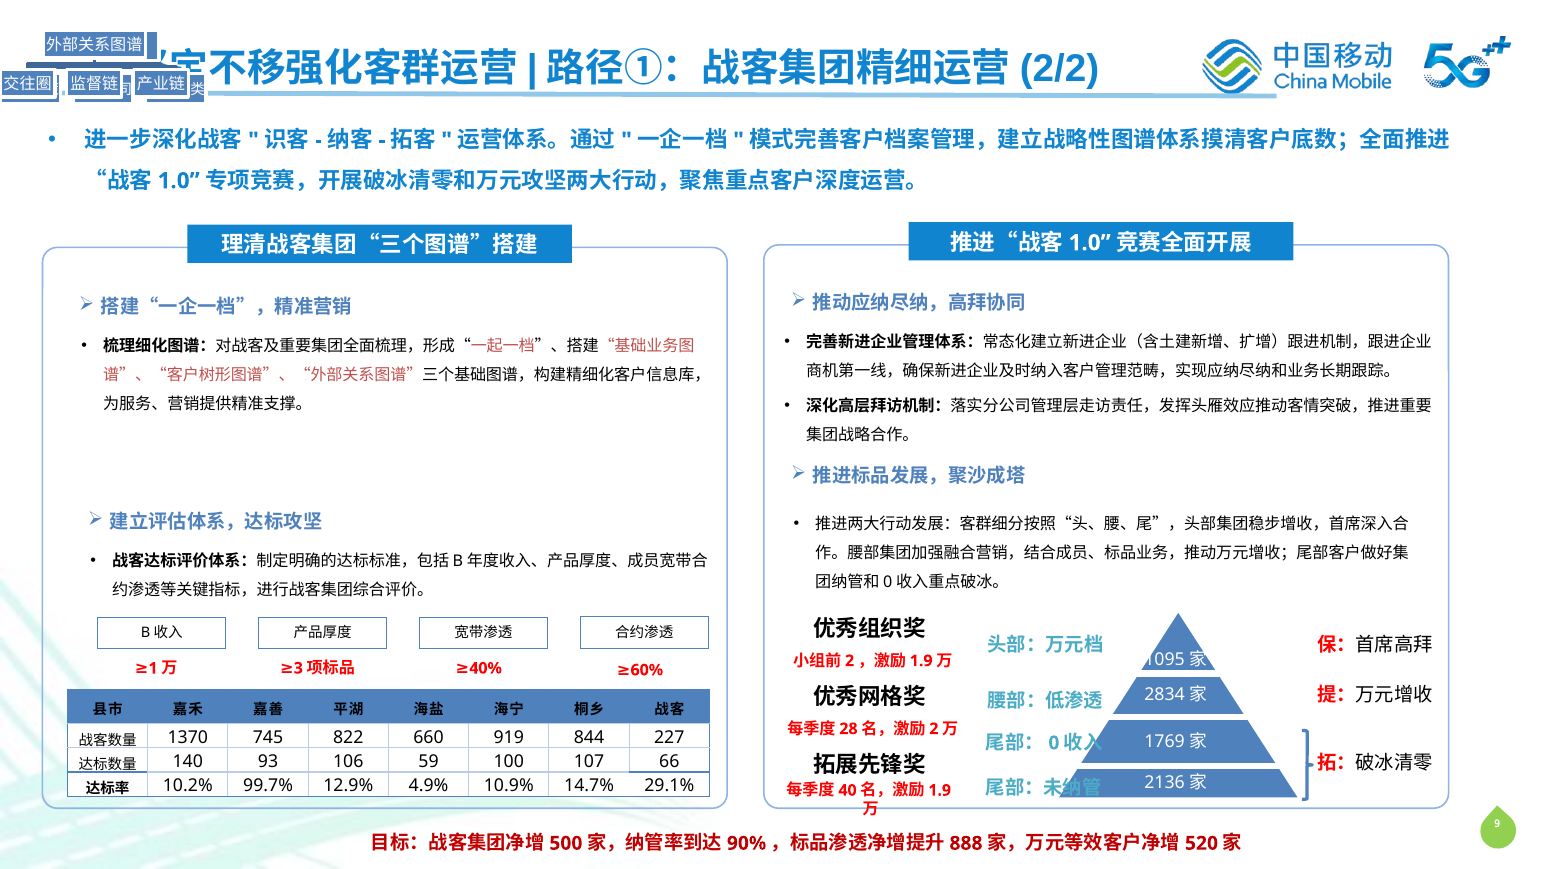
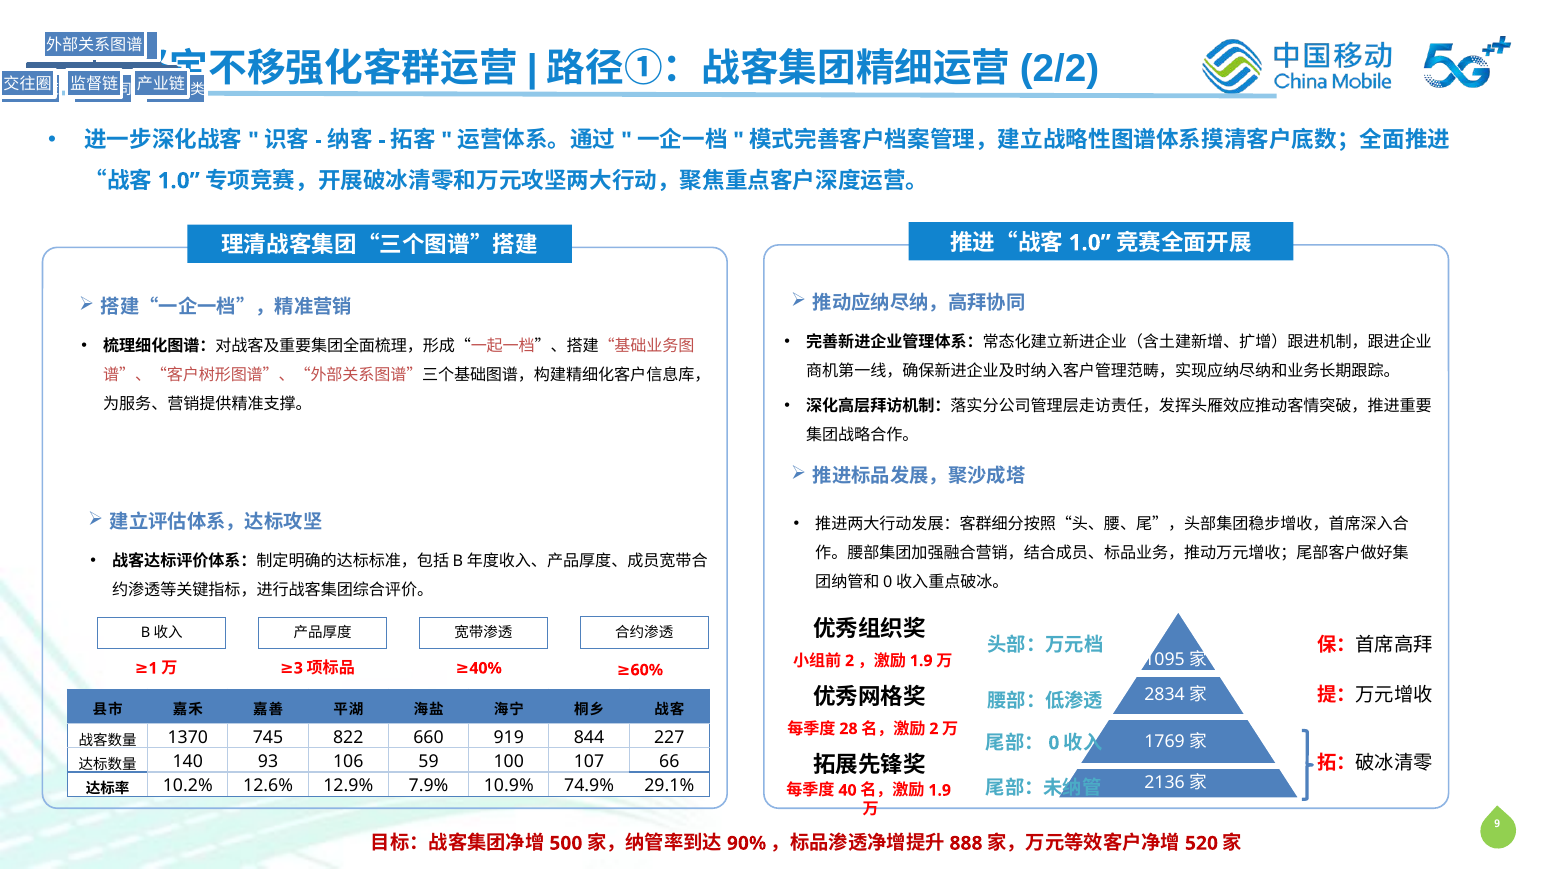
99.7%: 99.7% -> 12.6%
4.9%: 4.9% -> 7.9%
14.7%: 14.7% -> 74.9%
